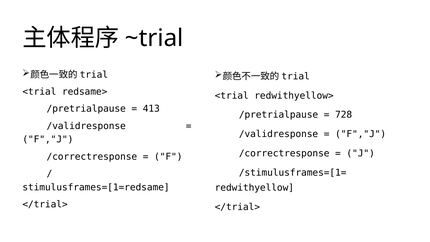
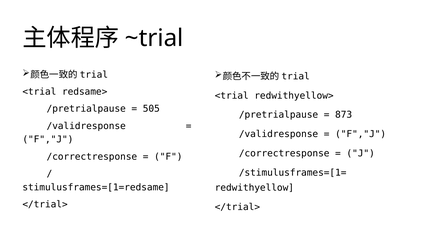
413: 413 -> 505
728: 728 -> 873
